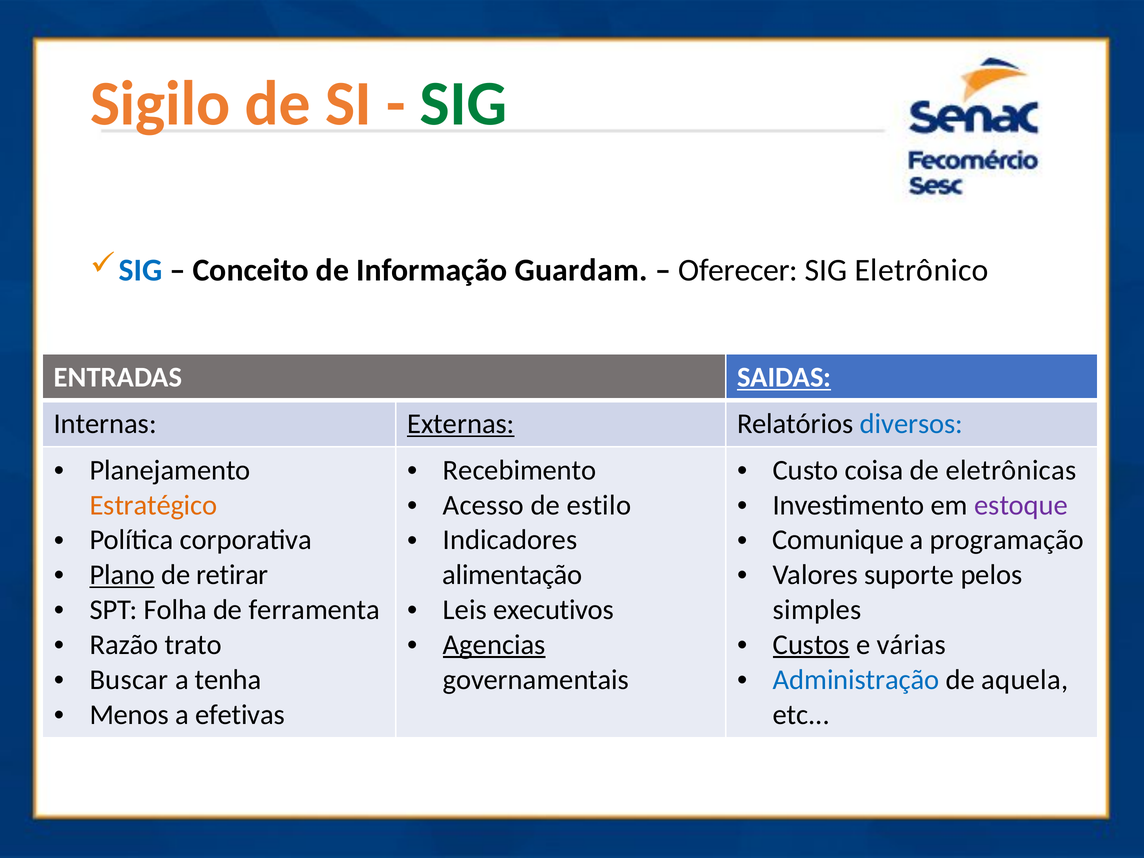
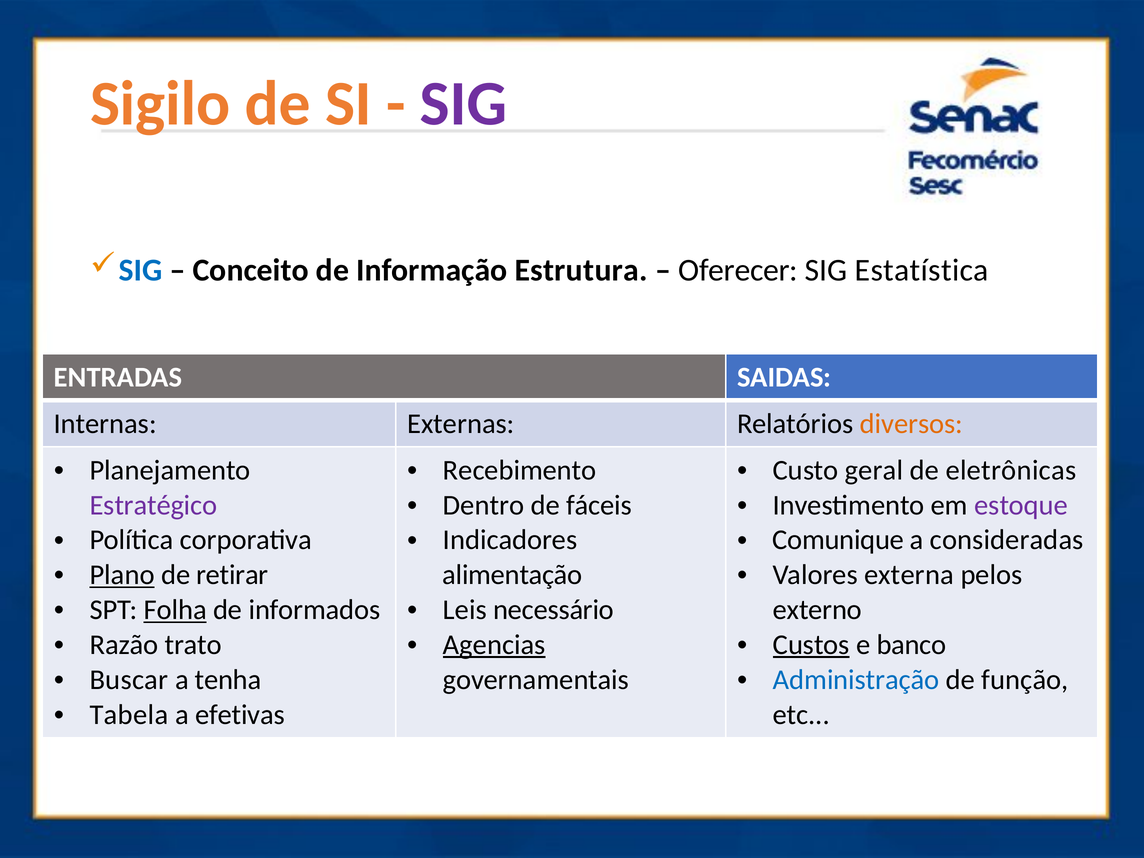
SIG at (464, 104) colour: green -> purple
Guardam: Guardam -> Estrutura
Eletrônico: Eletrônico -> Estatística
SAIDAS underline: present -> none
Externas underline: present -> none
diversos colour: blue -> orange
coisa: coisa -> geral
Acesso: Acesso -> Dentro
estilo: estilo -> fáceis
Estratégico colour: orange -> purple
programação: programação -> consideradas
suporte: suporte -> externa
Folha underline: none -> present
ferramenta: ferramenta -> informados
executivos: executivos -> necessário
simples: simples -> externo
várias: várias -> banco
aquela: aquela -> função
Menos: Menos -> Tabela
